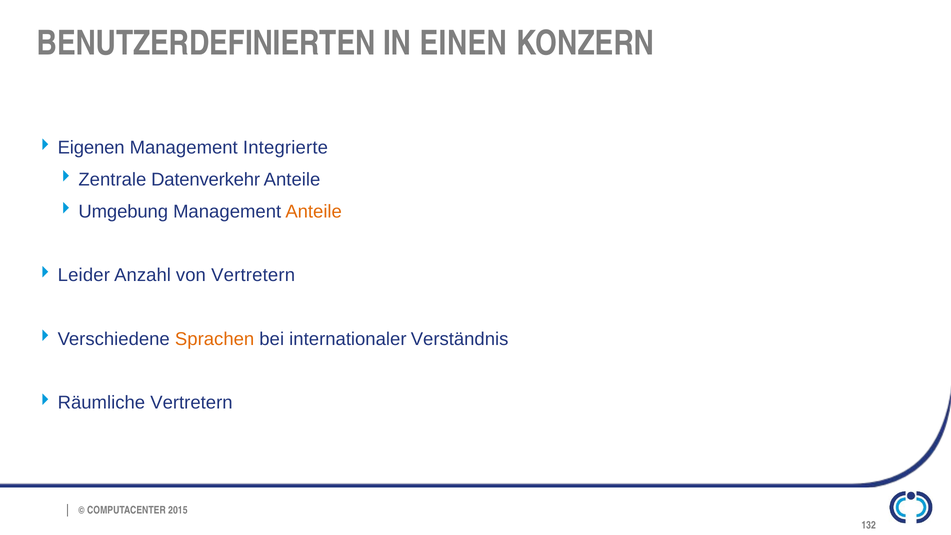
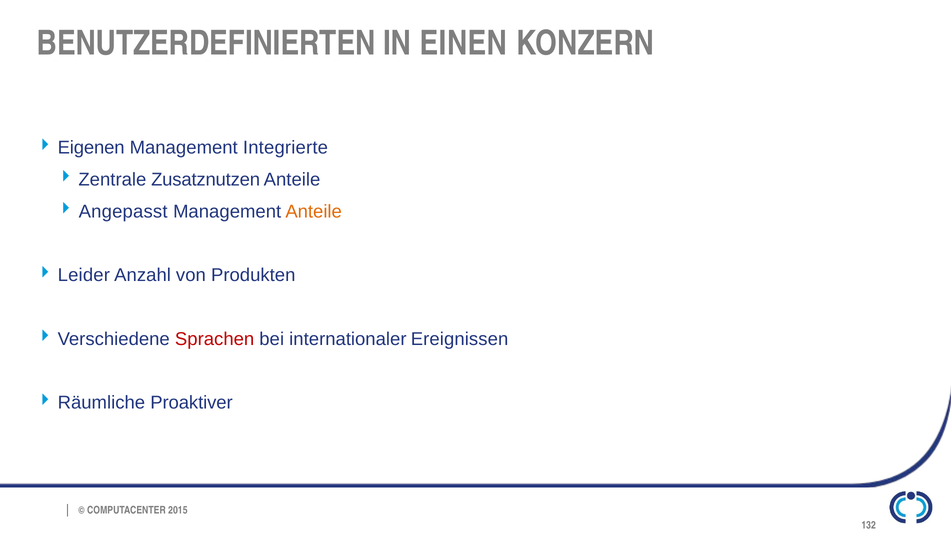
Datenverkehr: Datenverkehr -> Zusatznutzen
Umgebung: Umgebung -> Angepasst
von Vertretern: Vertretern -> Produkten
Sprachen colour: orange -> red
Verständnis: Verständnis -> Ereignissen
Räumliche Vertretern: Vertretern -> Proaktiver
